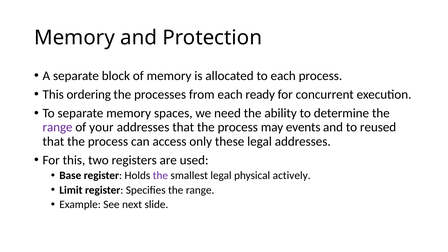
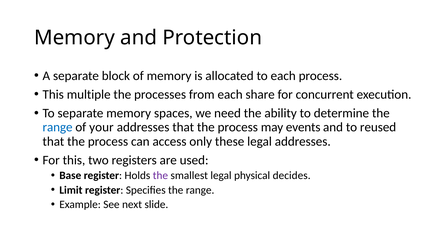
ordering: ordering -> multiple
ready: ready -> share
range at (58, 127) colour: purple -> blue
actively: actively -> decides
